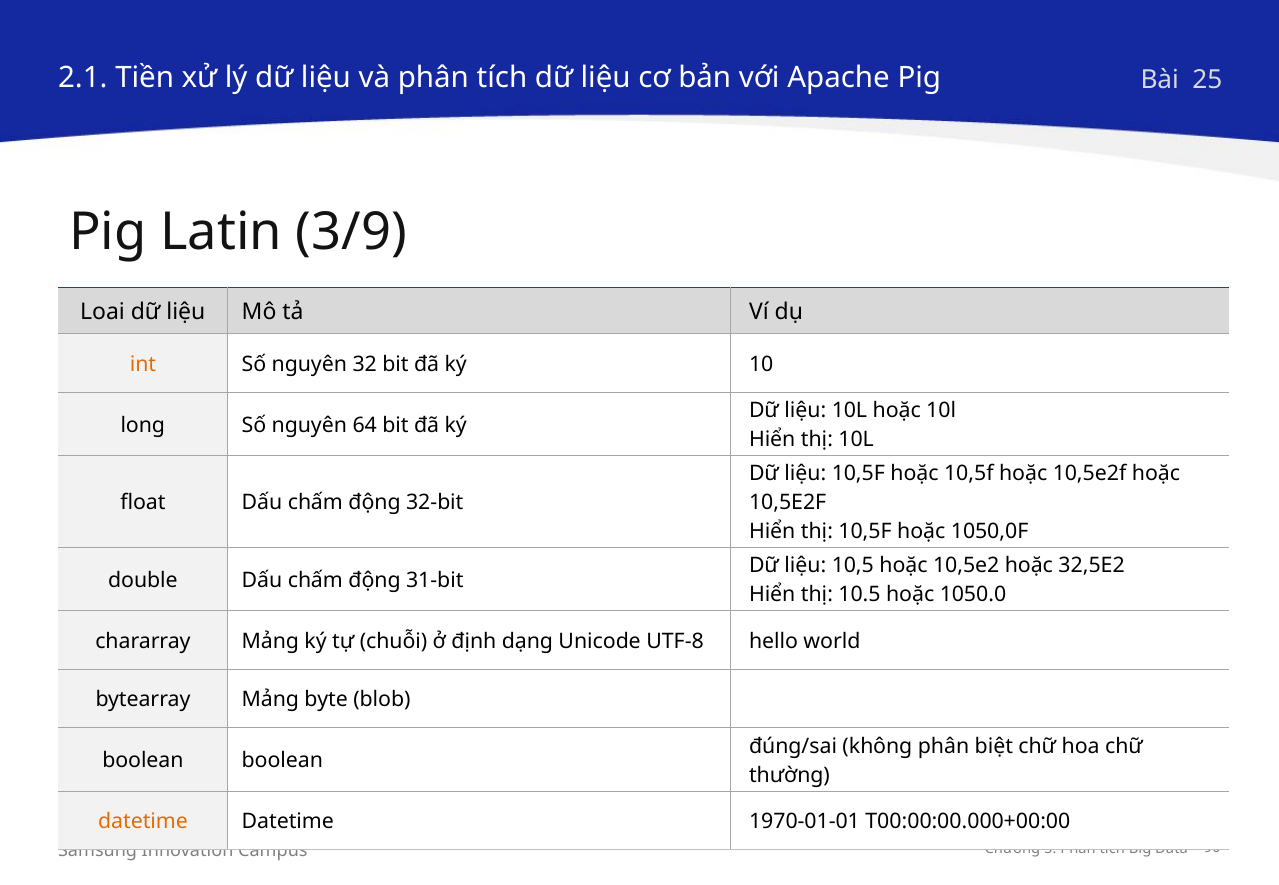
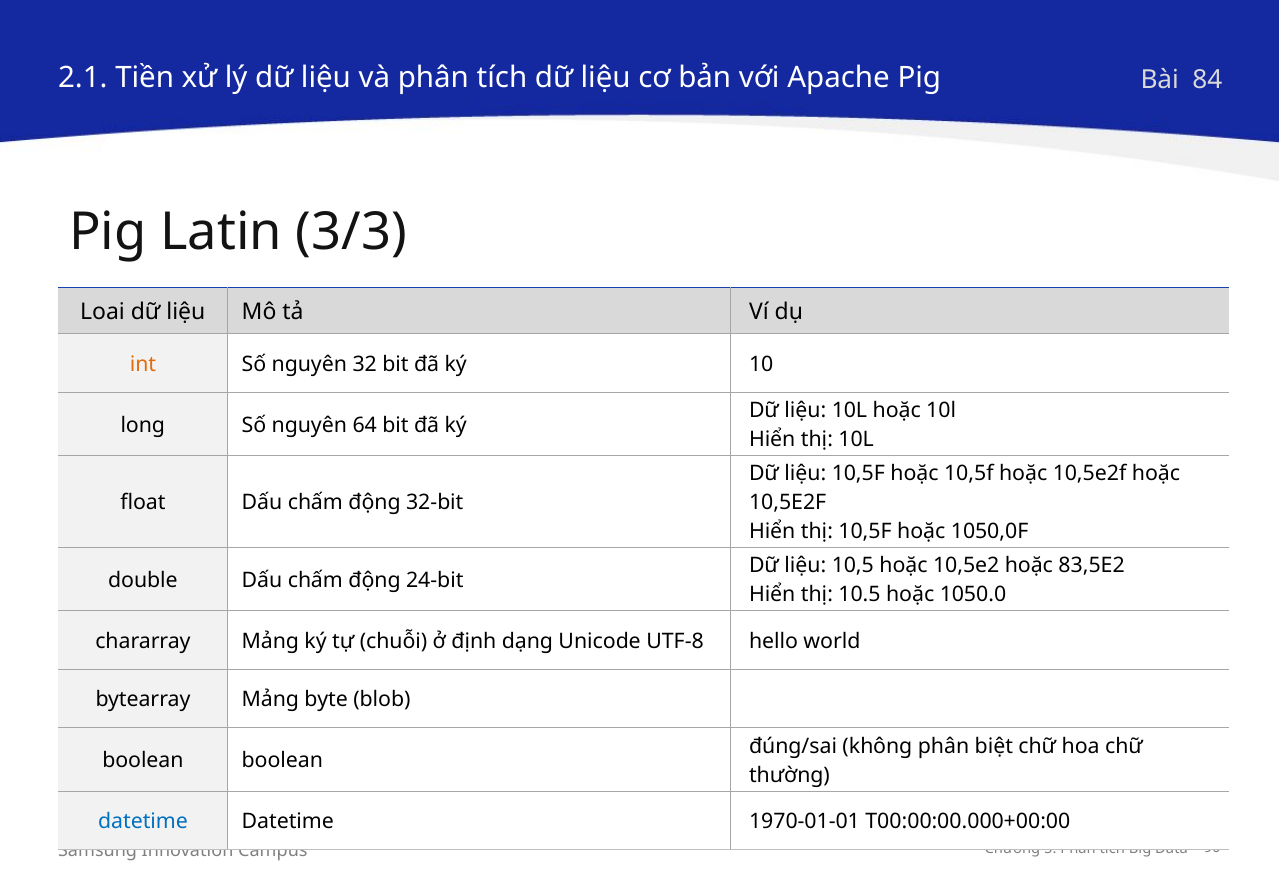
25: 25 -> 84
3/9: 3/9 -> 3/3
32,5E2: 32,5E2 -> 83,5E2
31-bit: 31-bit -> 24-bit
datetime at (143, 822) colour: orange -> blue
